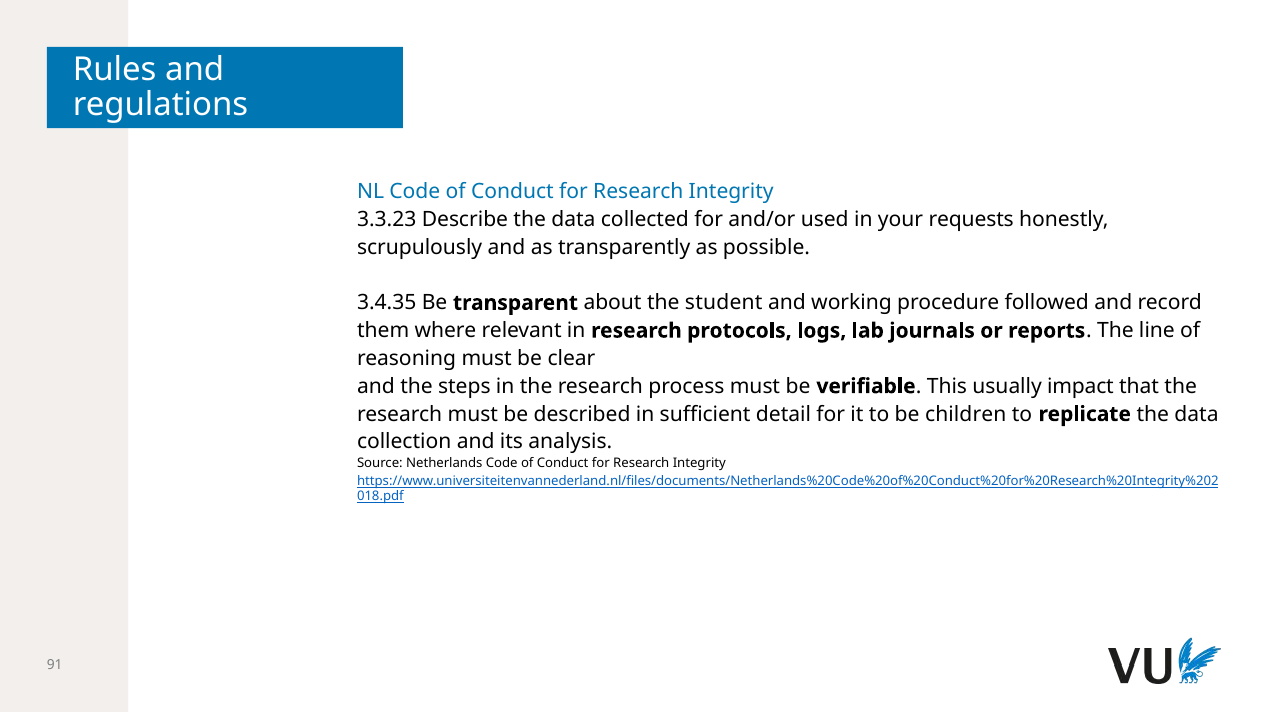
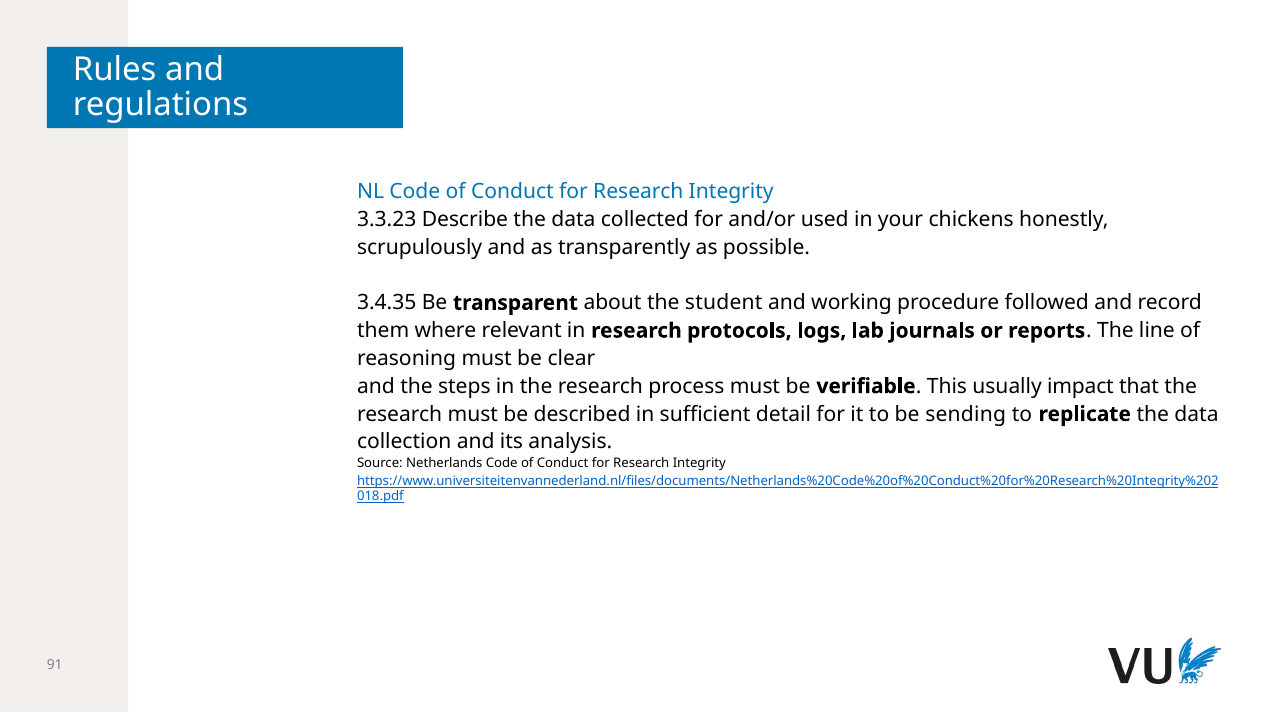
requests: requests -> chickens
children: children -> sending
